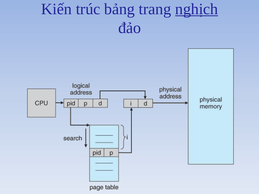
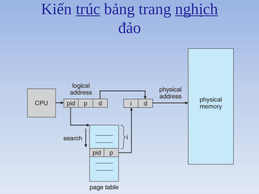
trúc underline: none -> present
